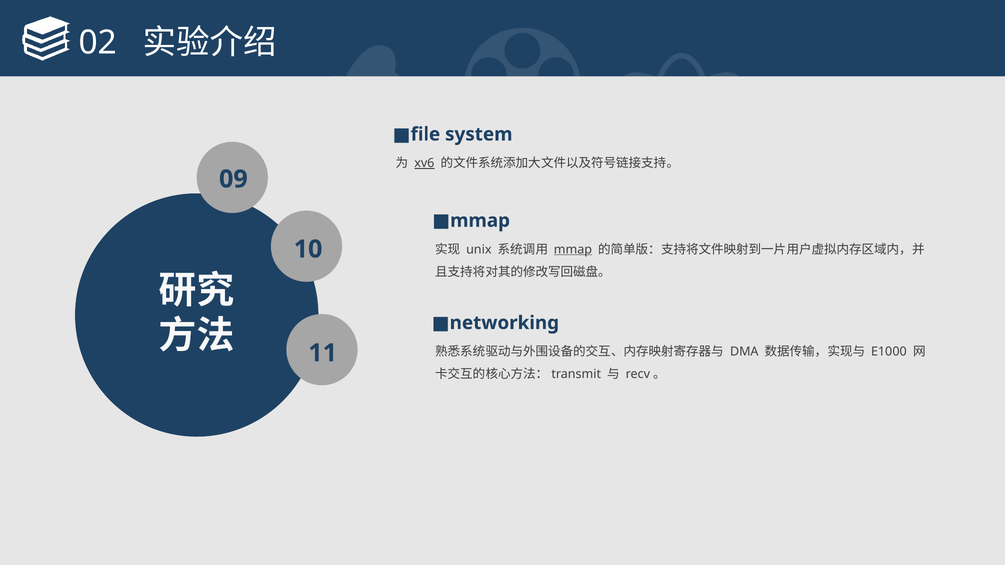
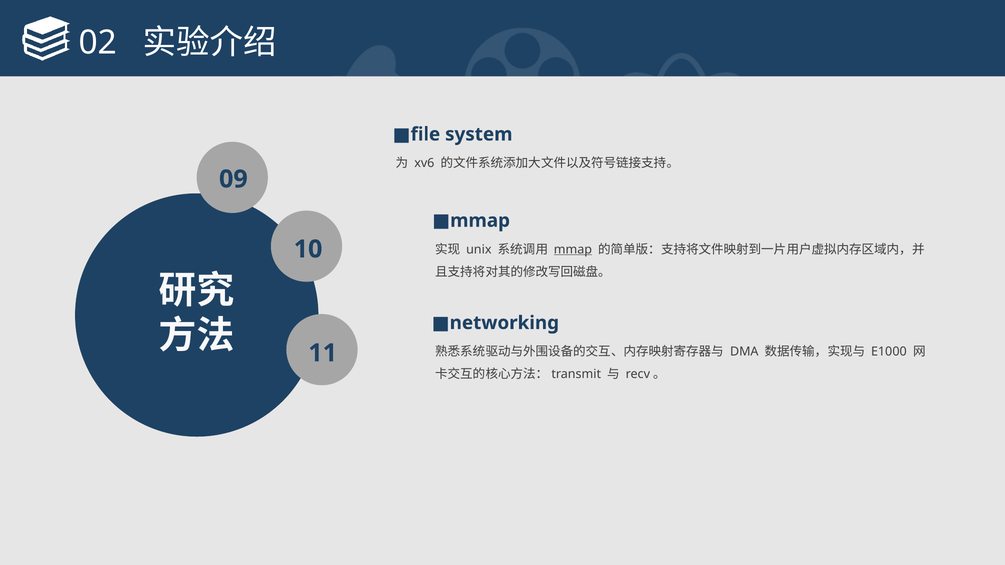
xv6 underline: present -> none
